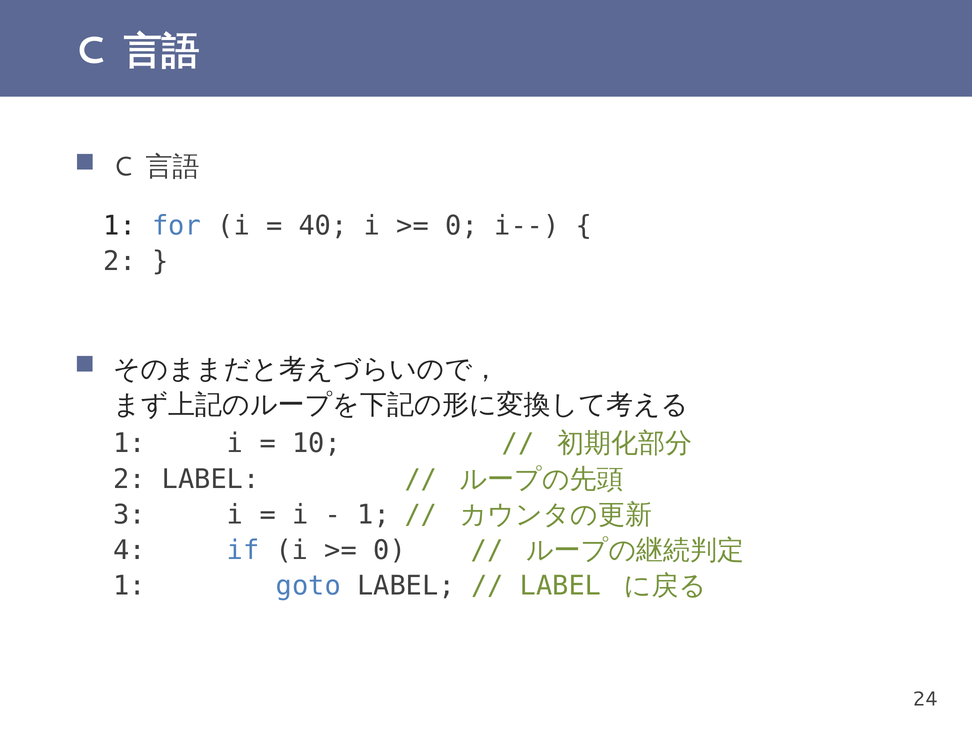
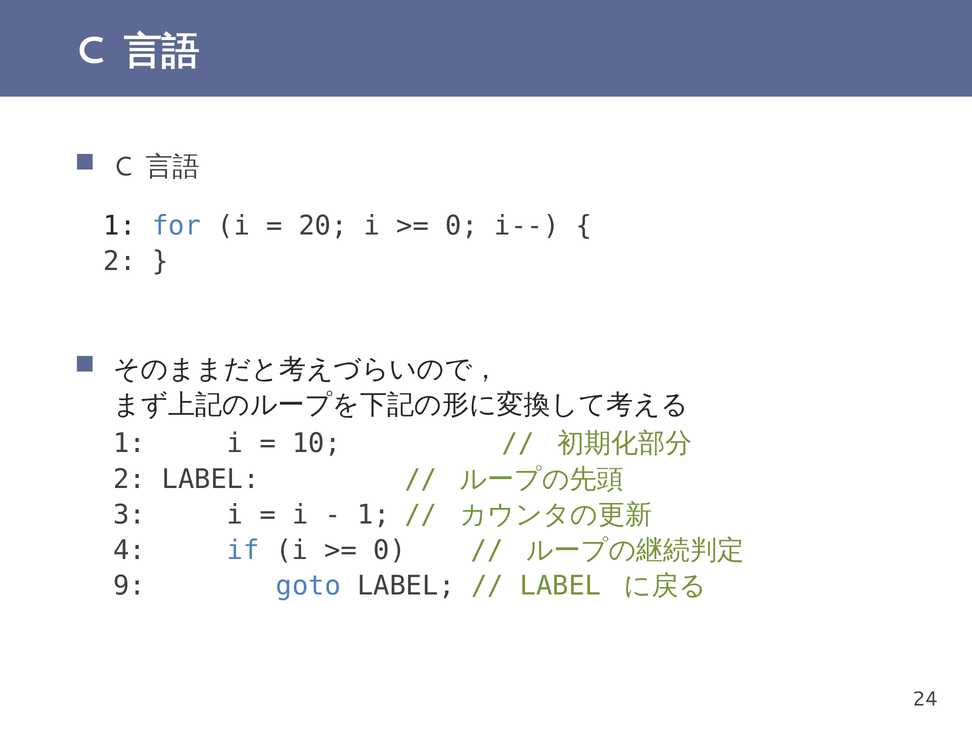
40: 40 -> 20
1 at (129, 586): 1 -> 9
